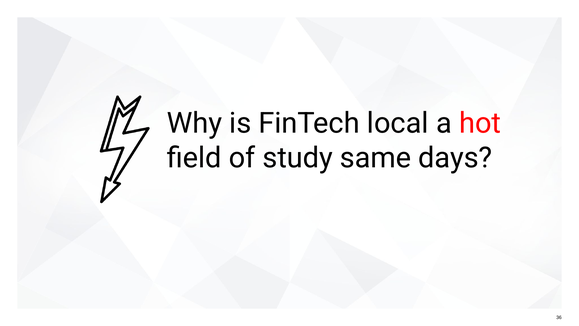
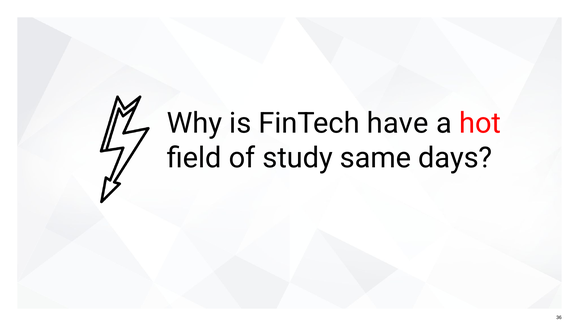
local: local -> have
